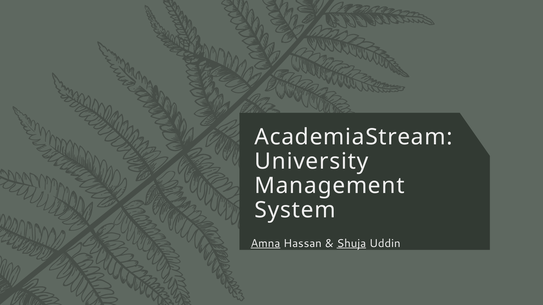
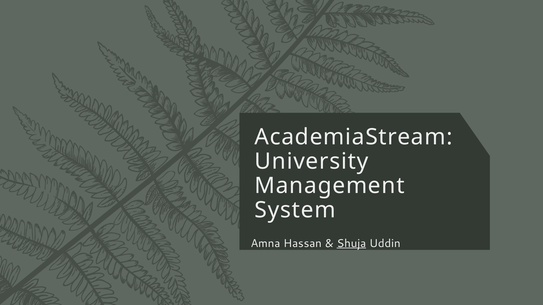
Amna underline: present -> none
